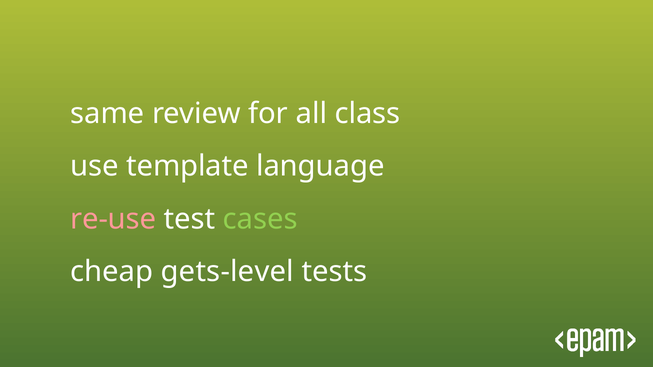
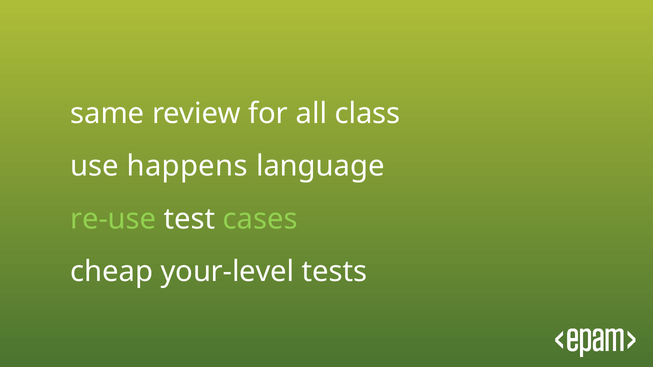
template: template -> happens
re-use colour: pink -> light green
gets-level: gets-level -> your-level
